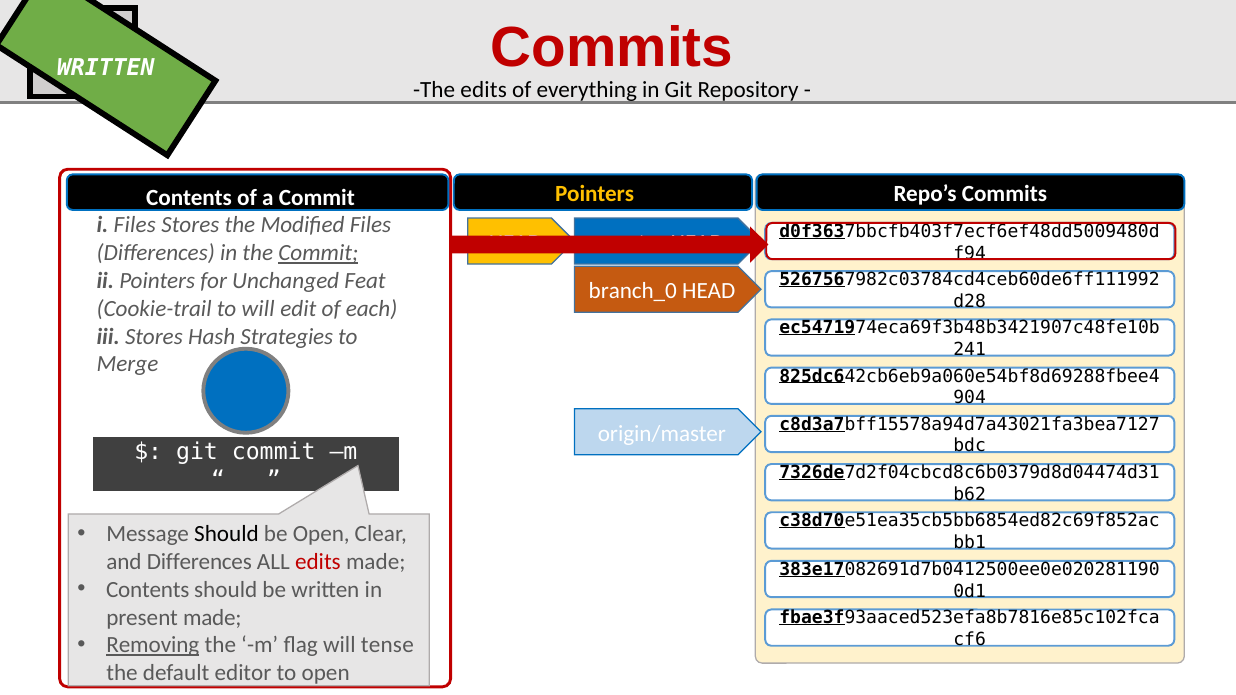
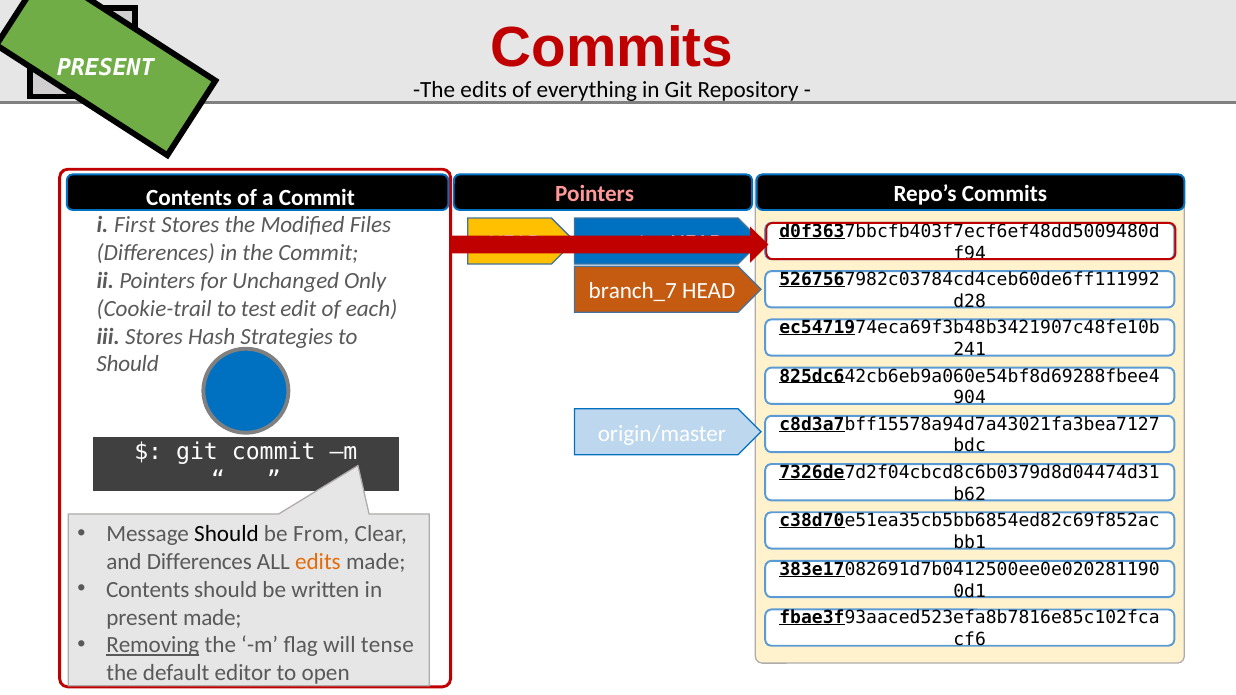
WRITTEN at (106, 68): WRITTEN -> PRESENT
Pointers at (595, 194) colour: yellow -> pink
i Files: Files -> First
Commit at (318, 253) underline: present -> none
Feat: Feat -> Only
branch_0: branch_0 -> branch_7
to will: will -> test
Merge at (127, 364): Merge -> Should
be Open: Open -> From
edits at (318, 562) colour: red -> orange
